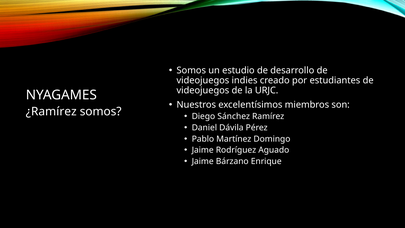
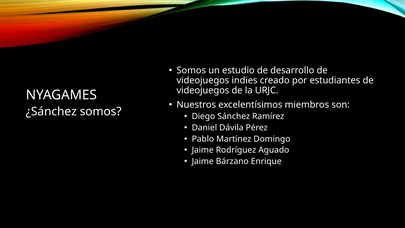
¿Ramírez: ¿Ramírez -> ¿Sánchez
